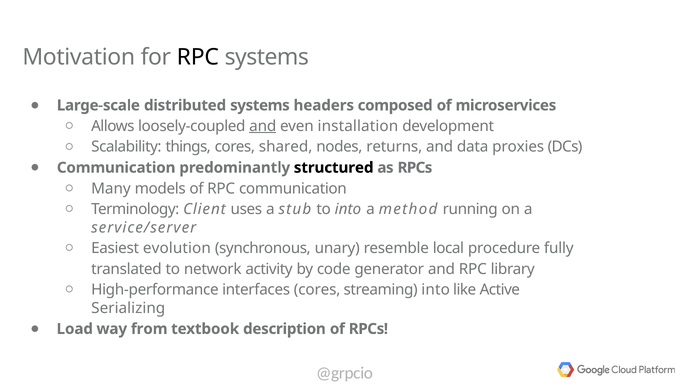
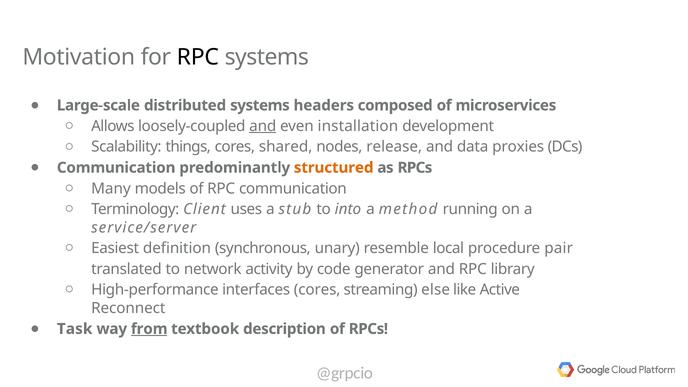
returns: returns -> release
structured colour: black -> orange
evolution: evolution -> definition
fully: fully -> pair
streaming into: into -> else
Serializing: Serializing -> Reconnect
Load: Load -> Task
from underline: none -> present
